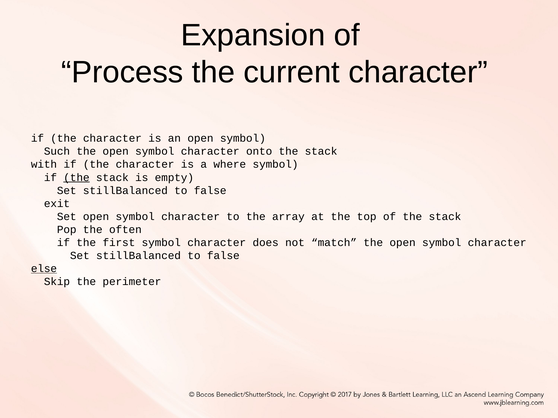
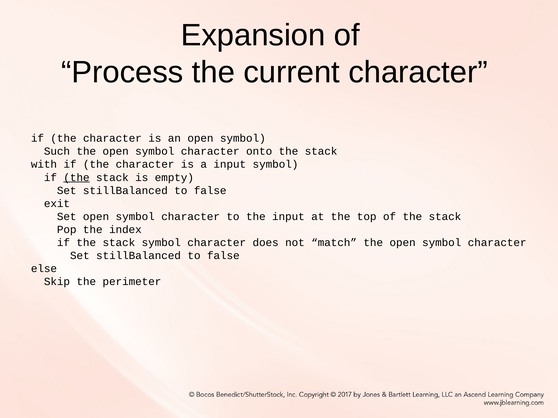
a where: where -> input
the array: array -> input
often: often -> index
first at (119, 243): first -> stack
else underline: present -> none
